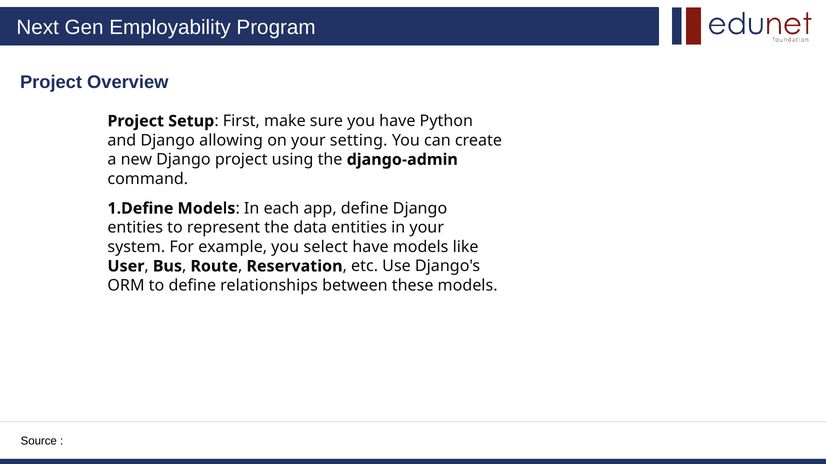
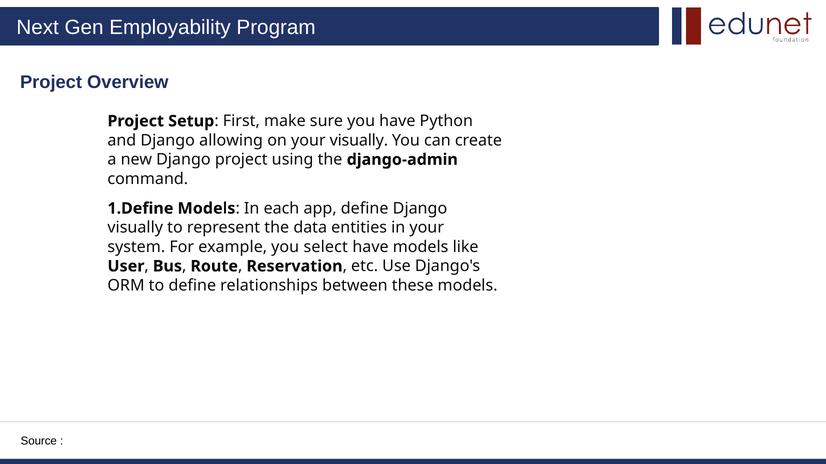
your setting: setting -> visually
entities at (135, 228): entities -> visually
